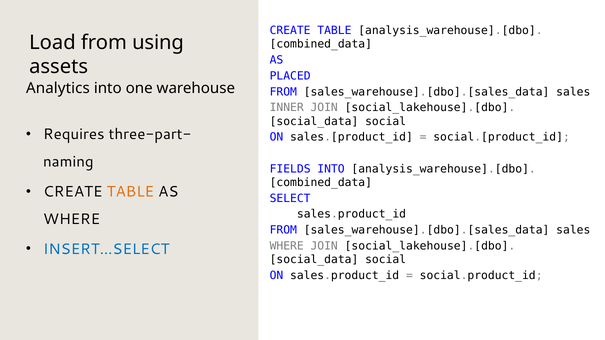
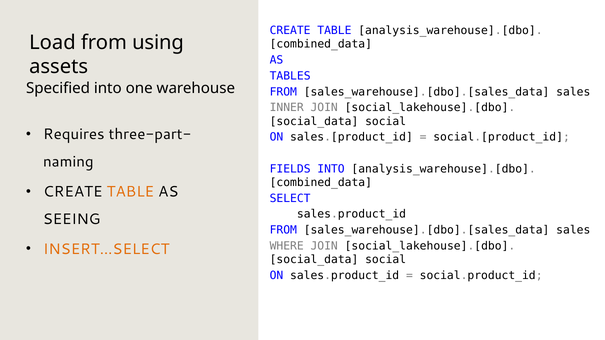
PLACED: PLACED -> TABLES
Analytics: Analytics -> Specified
WHERE at (72, 219): WHERE -> SEEING
INSERT…SELECT colour: blue -> orange
